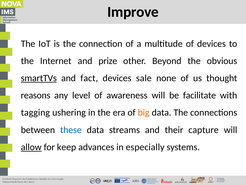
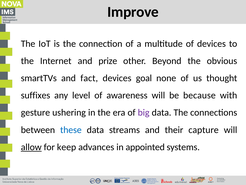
smartTVs underline: present -> none
sale: sale -> goal
reasons: reasons -> suffixes
facilitate: facilitate -> because
tagging: tagging -> gesture
big colour: orange -> purple
especially: especially -> appointed
